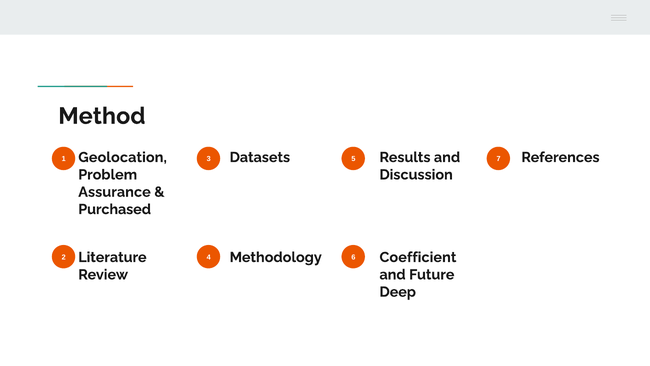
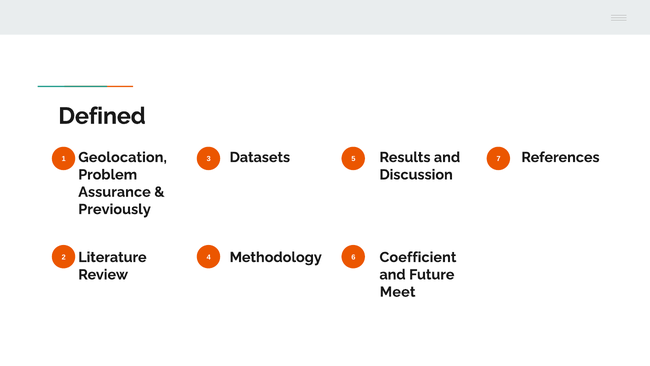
Method: Method -> Defined
Purchased: Purchased -> Previously
Deep: Deep -> Meet
